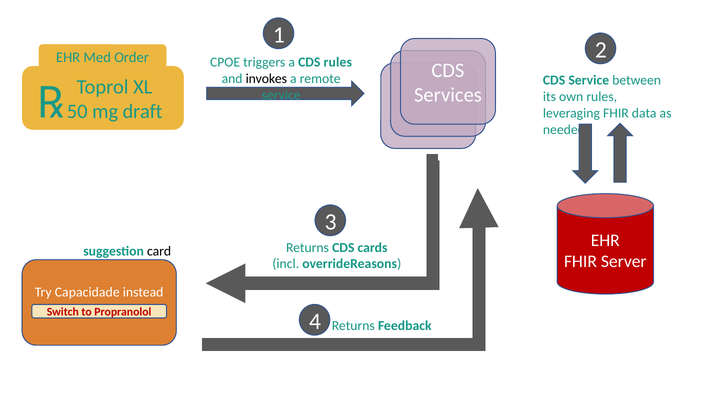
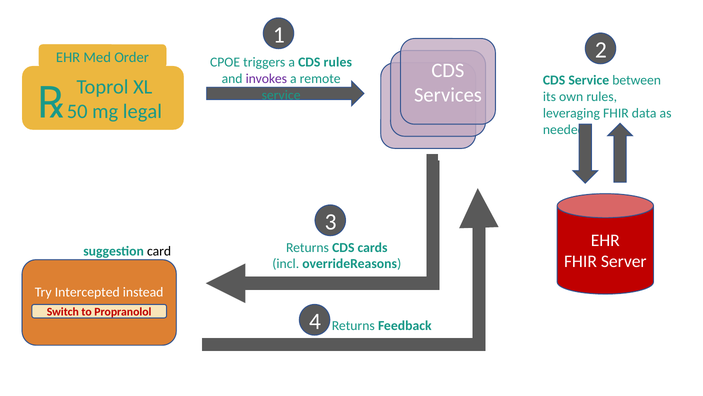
invokes colour: black -> purple
draft: draft -> legal
Capacidade: Capacidade -> Intercepted
